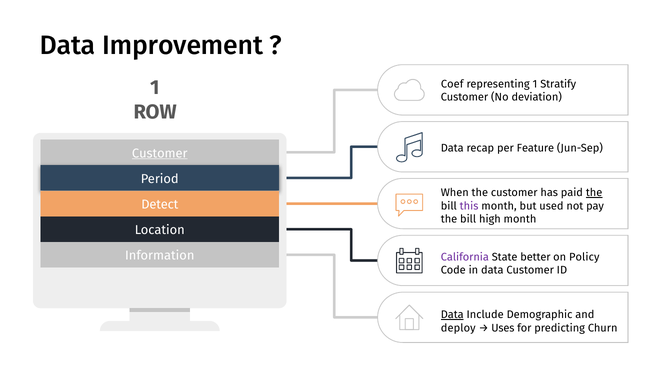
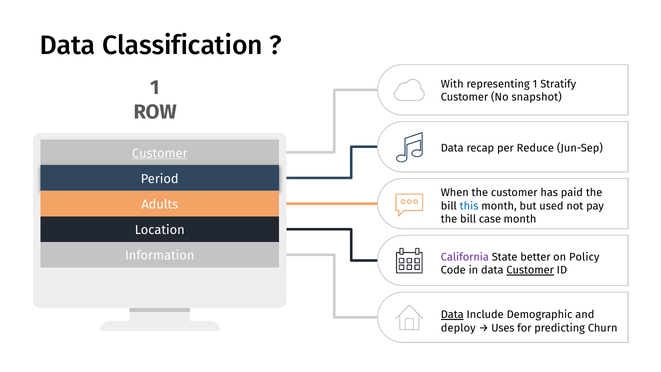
Improvement: Improvement -> Classification
Coef: Coef -> With
deviation: deviation -> snapshot
Feature: Feature -> Reduce
the at (594, 193) underline: present -> none
Detect: Detect -> Adults
this colour: purple -> blue
high: high -> case
Customer at (530, 270) underline: none -> present
